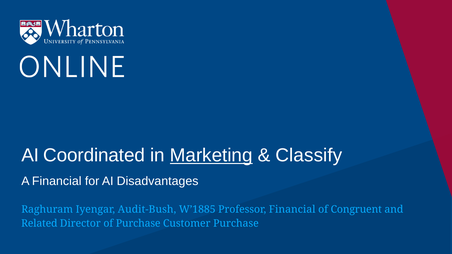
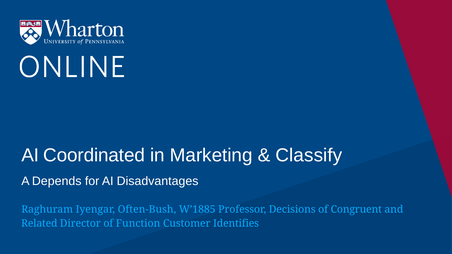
Marketing underline: present -> none
A Financial: Financial -> Depends
Audit-Bush: Audit-Bush -> Often-Bush
Professor Financial: Financial -> Decisions
of Purchase: Purchase -> Function
Customer Purchase: Purchase -> Identifies
